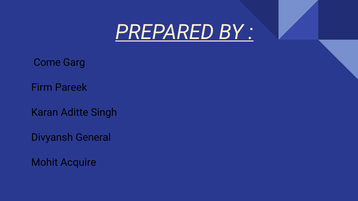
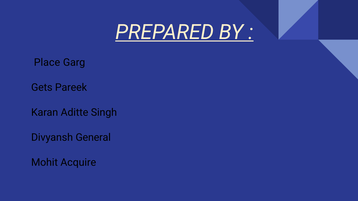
Come: Come -> Place
Firm: Firm -> Gets
